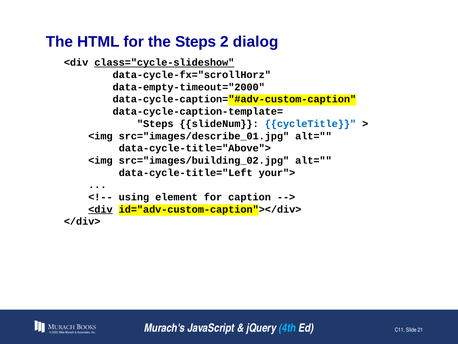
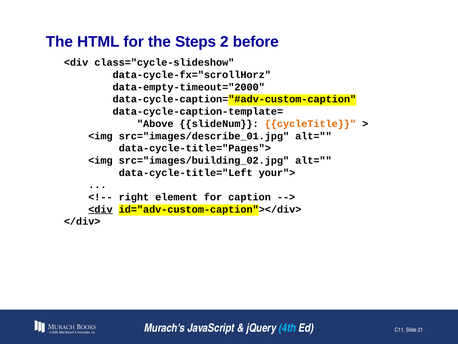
dialog: dialog -> before
class="cycle-slideshow underline: present -> none
Steps at (155, 124): Steps -> Above
cycleTitle colour: blue -> orange
data-cycle-title="Above">: data-cycle-title="Above"> -> data-cycle-title="Pages">
using: using -> right
